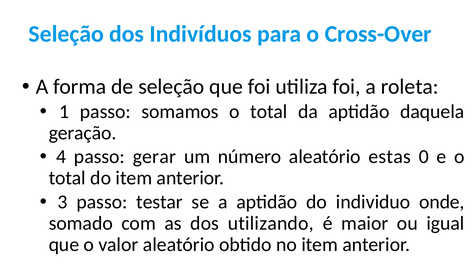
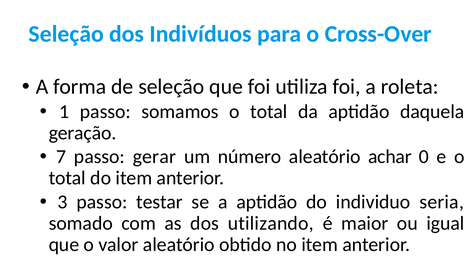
4: 4 -> 7
estas: estas -> achar
onde: onde -> seria
